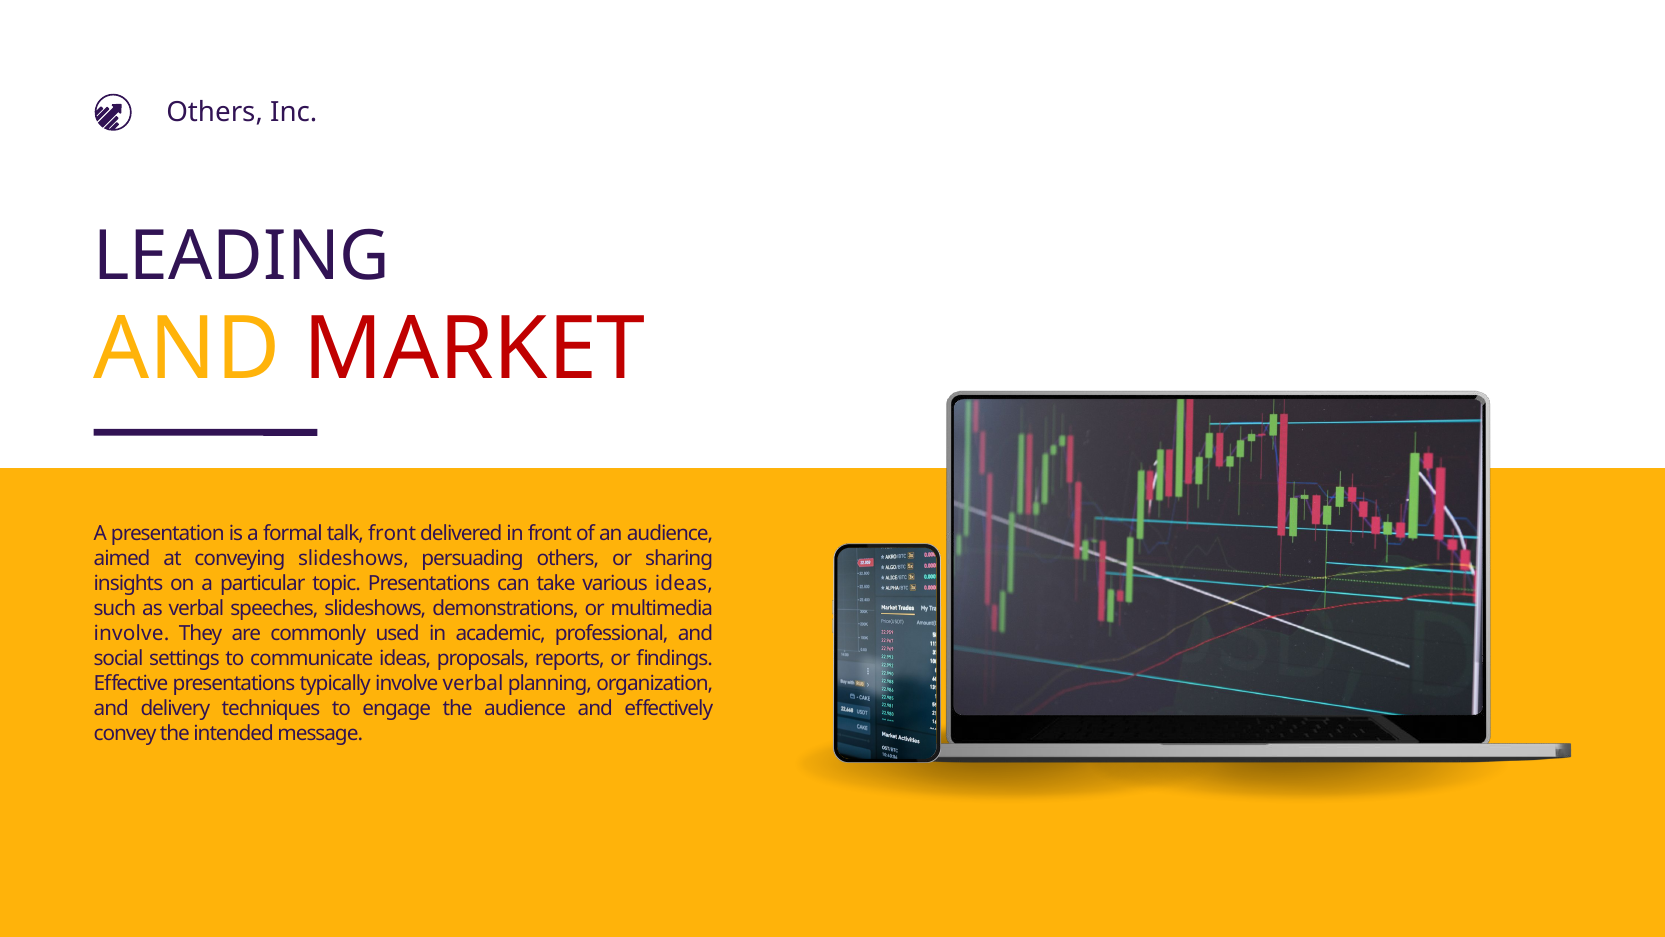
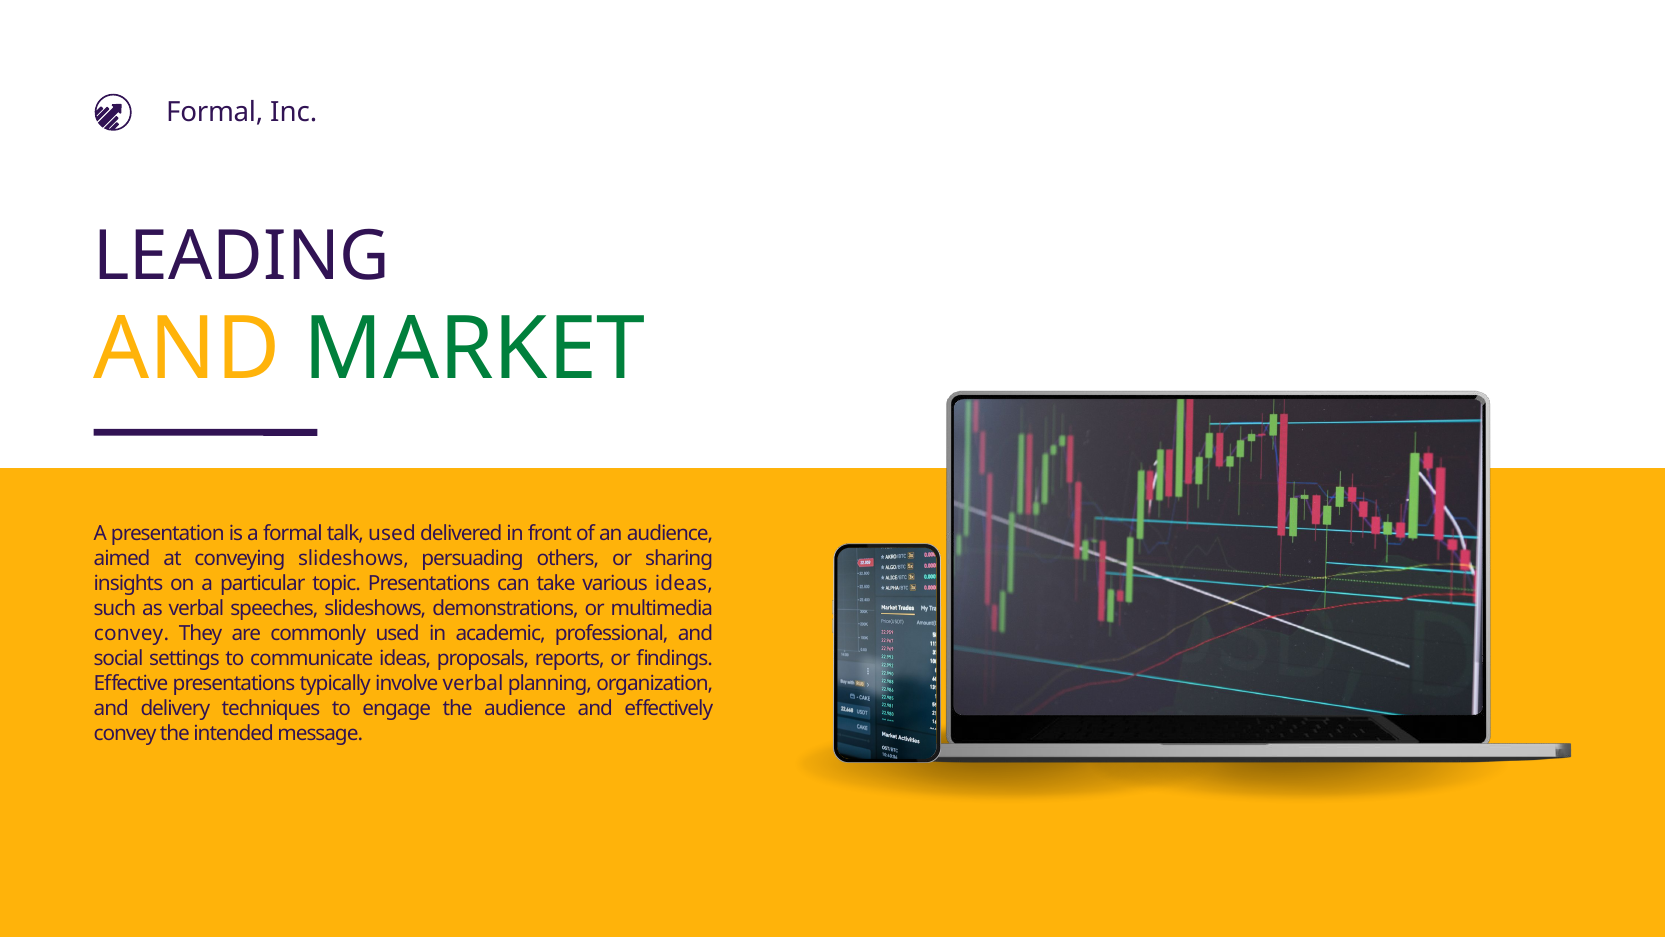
Others at (215, 113): Others -> Formal
MARKET colour: red -> green
talk front: front -> used
involve at (132, 633): involve -> convey
